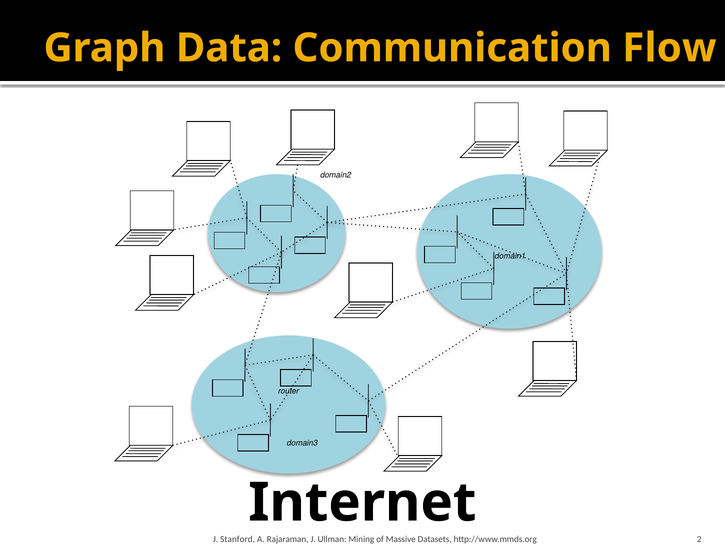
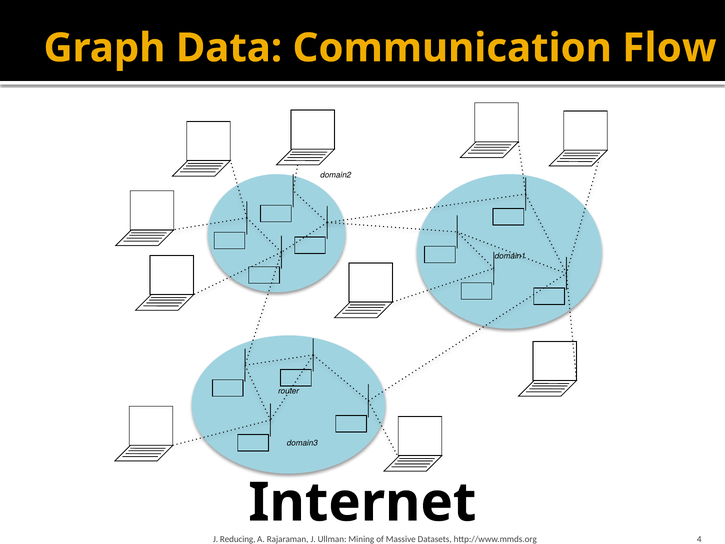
Stanford: Stanford -> Reducing
2: 2 -> 4
